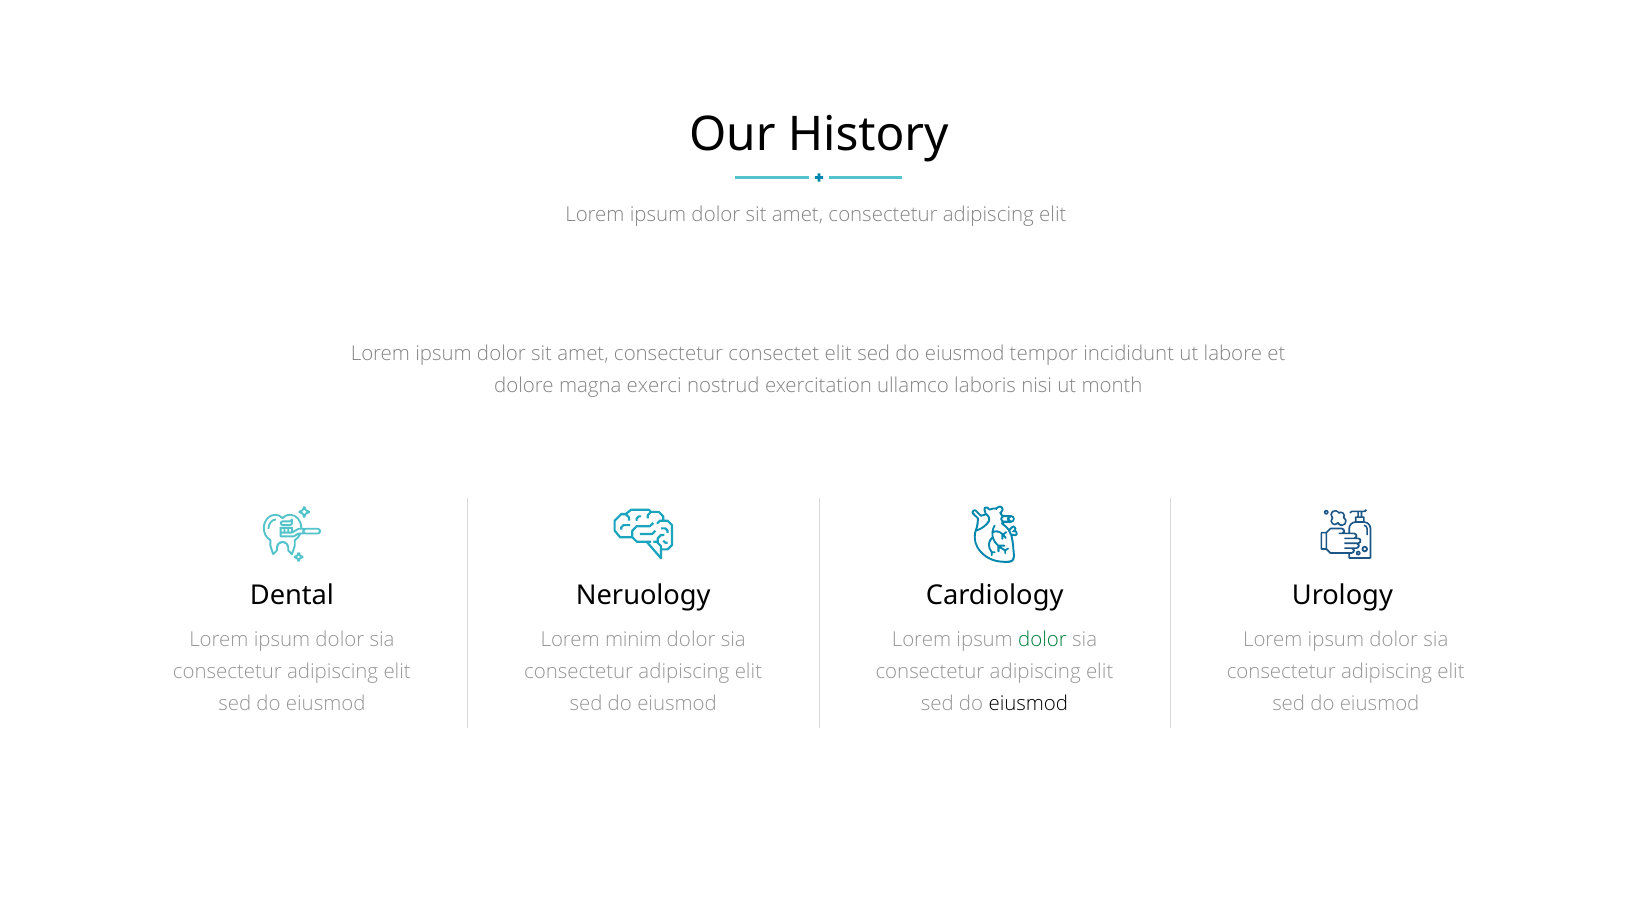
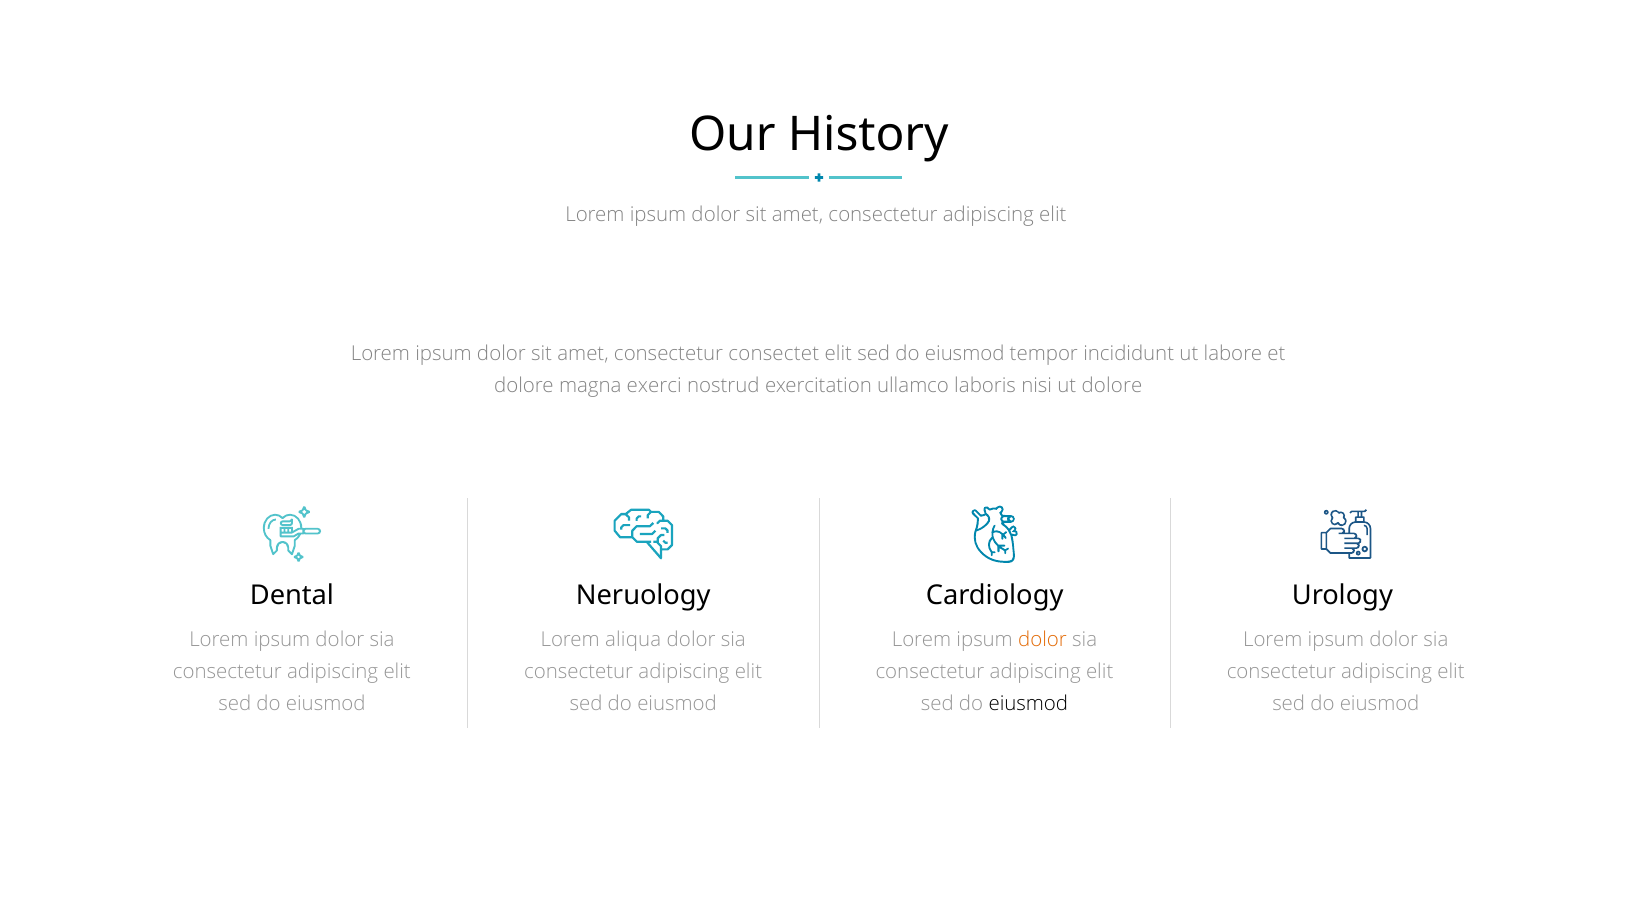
ut month: month -> dolore
minim: minim -> aliqua
dolor at (1042, 640) colour: green -> orange
